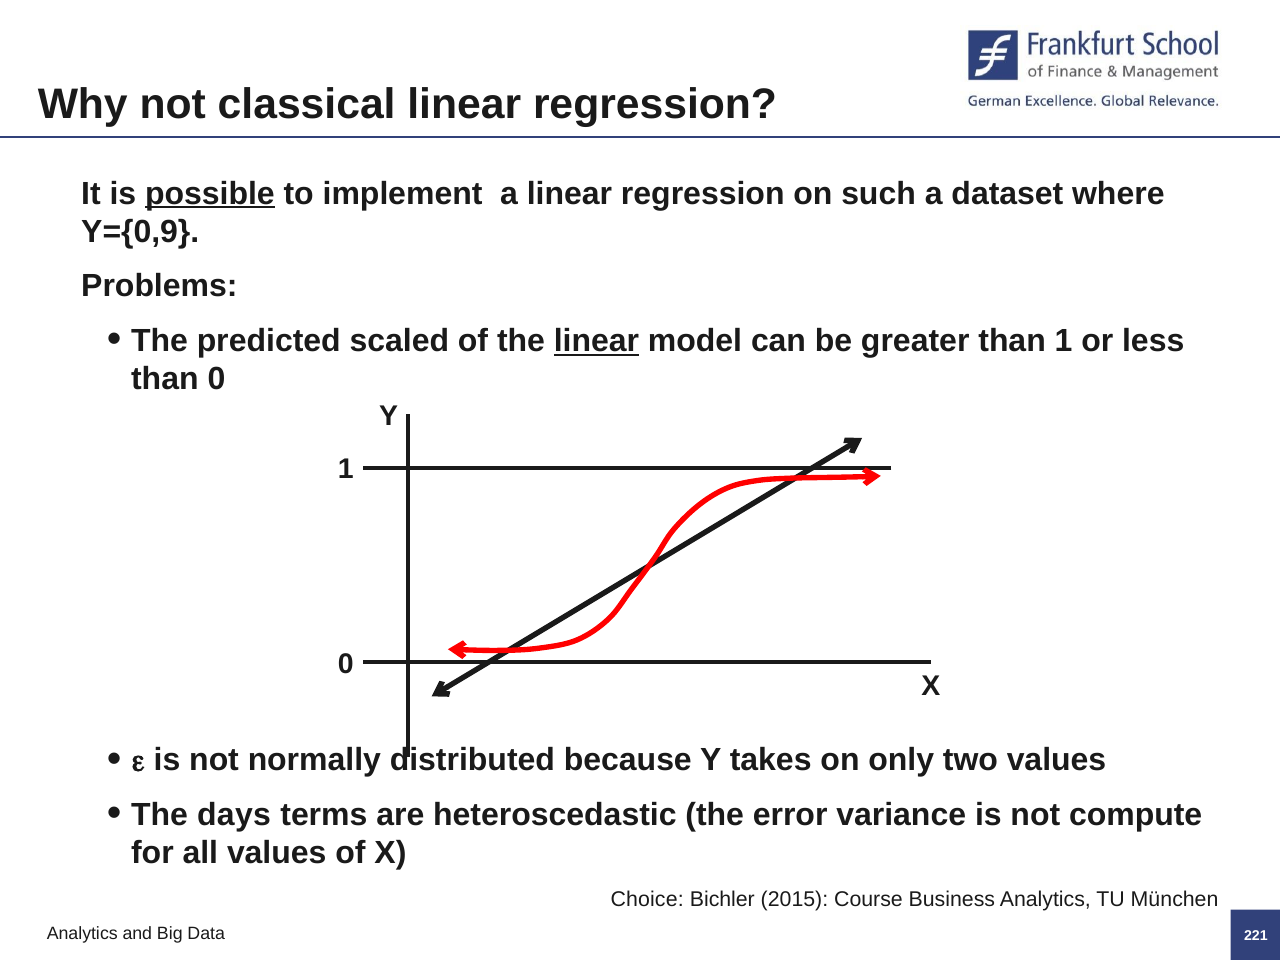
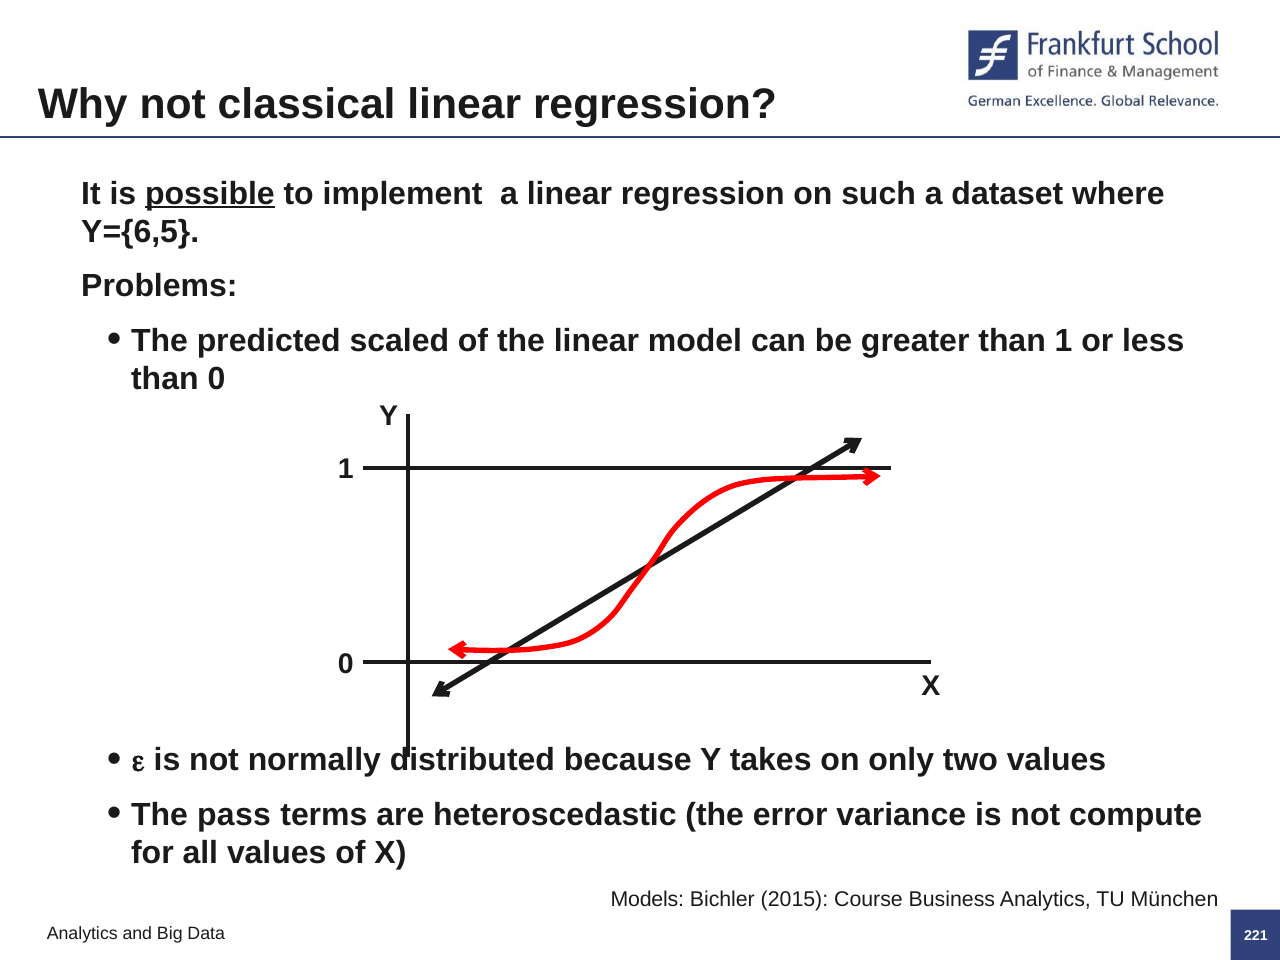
Y={0,9: Y={0,9 -> Y={6,5
linear at (596, 341) underline: present -> none
days: days -> pass
Choice: Choice -> Models
